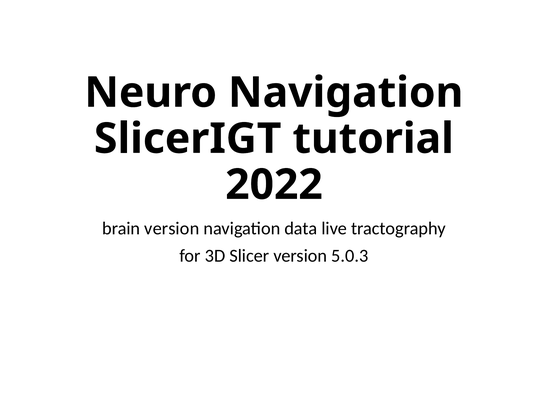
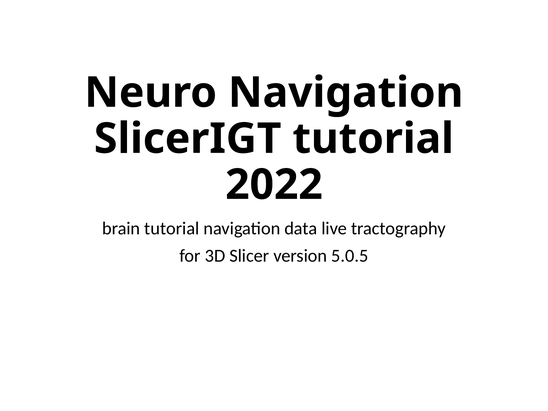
brain version: version -> tutorial
5.0.3: 5.0.3 -> 5.0.5
